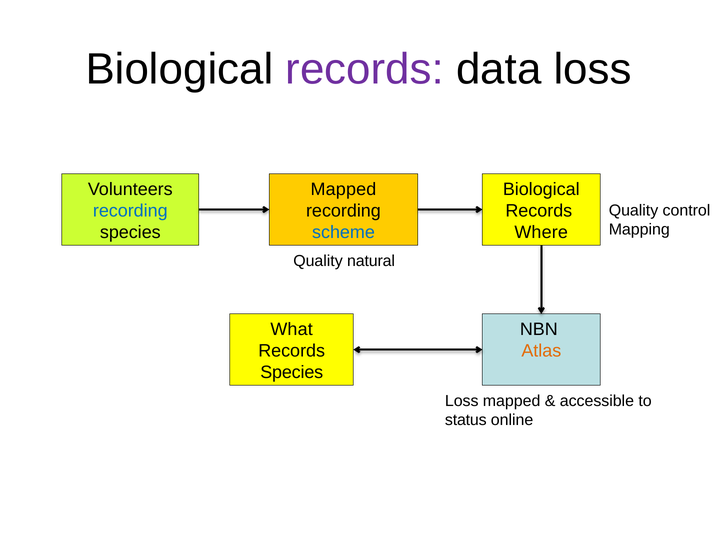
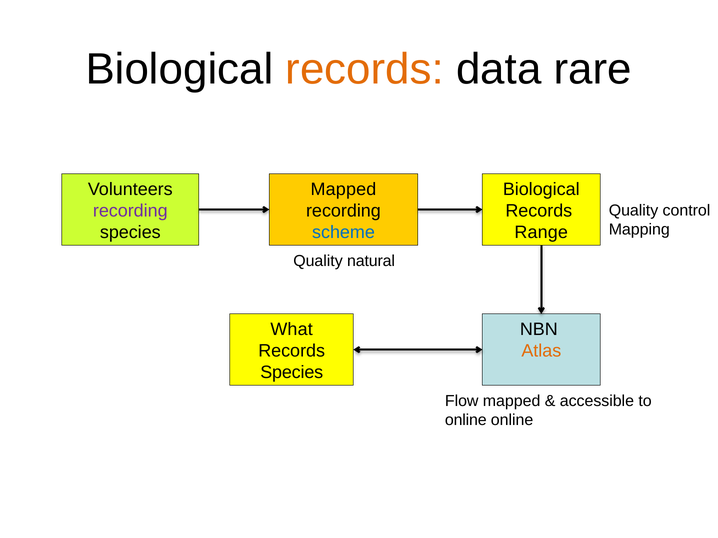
records at (365, 70) colour: purple -> orange
data loss: loss -> rare
recording at (130, 211) colour: blue -> purple
Where: Where -> Range
Loss at (462, 401): Loss -> Flow
status at (466, 420): status -> online
